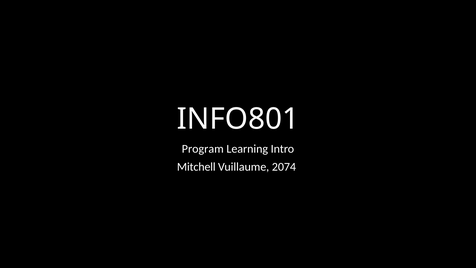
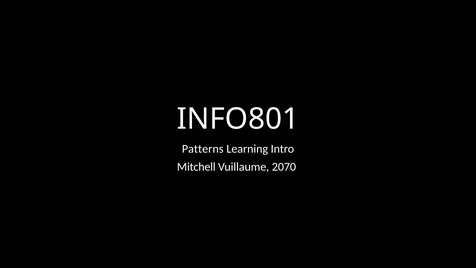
Program: Program -> Patterns
2074: 2074 -> 2070
